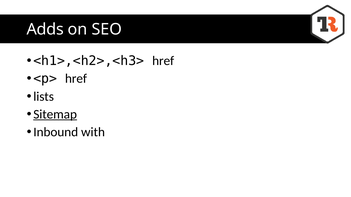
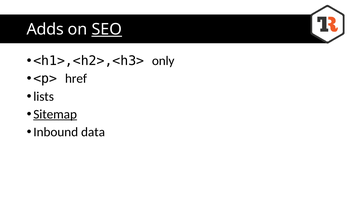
SEO underline: none -> present
<h1>,<h2>,<h3> href: href -> only
with: with -> data
